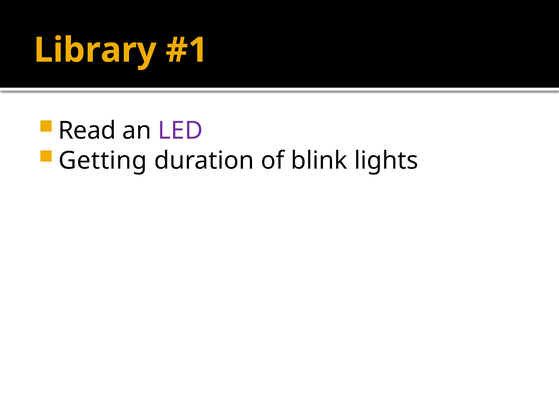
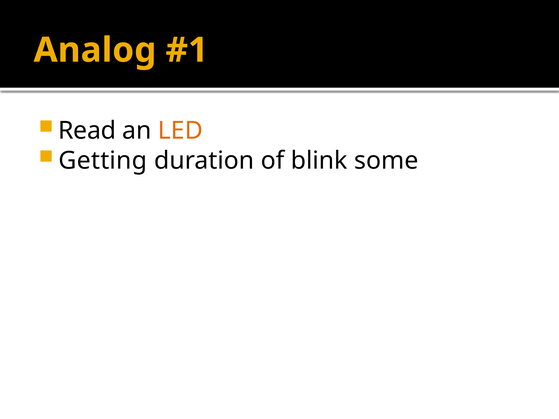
Library: Library -> Analog
LED colour: purple -> orange
lights: lights -> some
